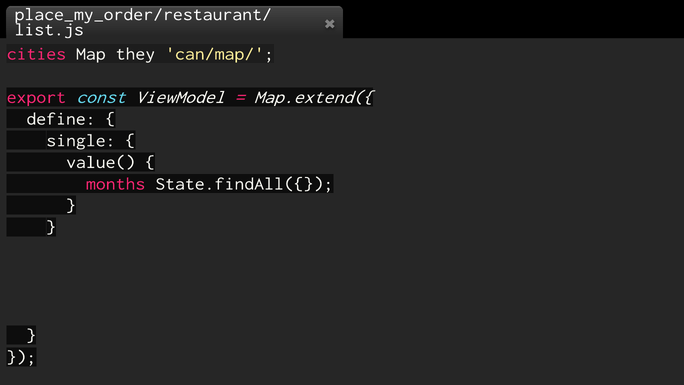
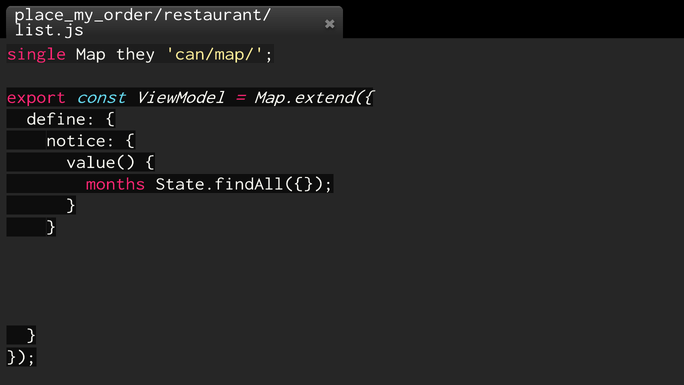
cities: cities -> single
single: single -> notice
